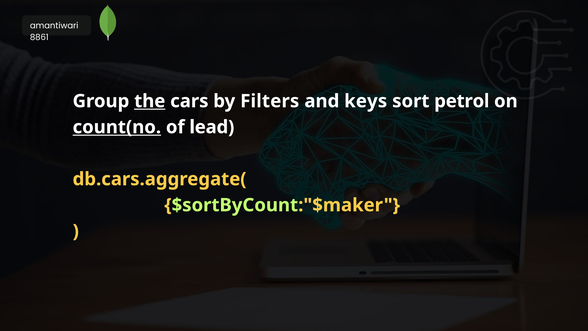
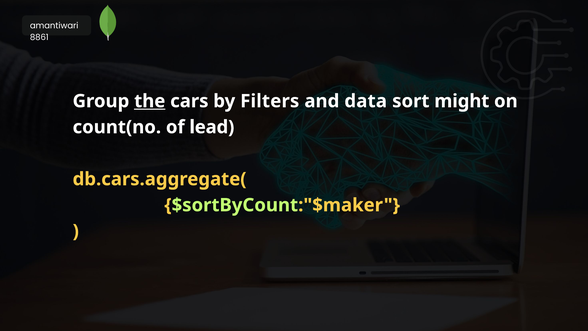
keys: keys -> data
petrol: petrol -> might
count(no underline: present -> none
